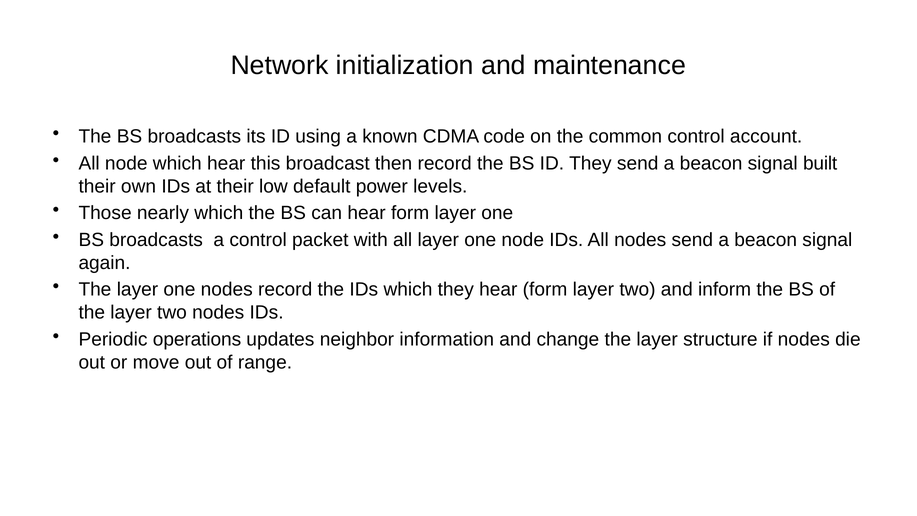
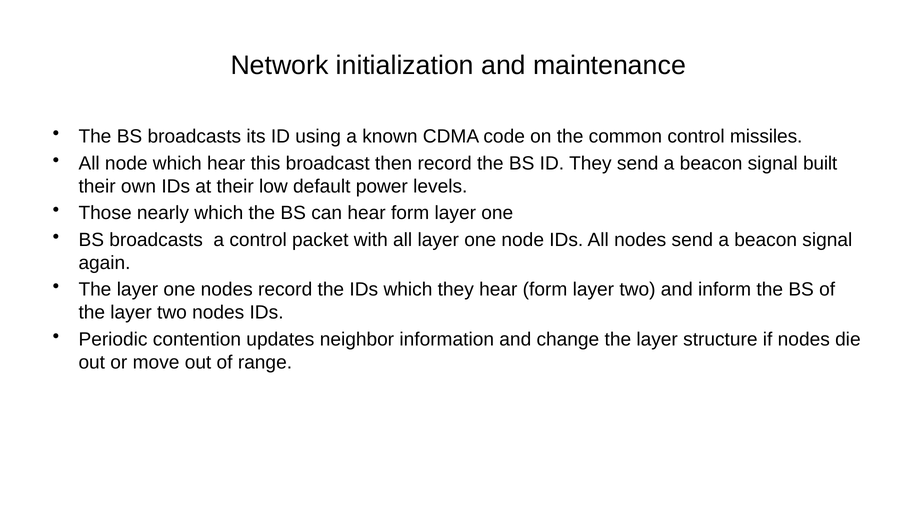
account: account -> missiles
operations: operations -> contention
